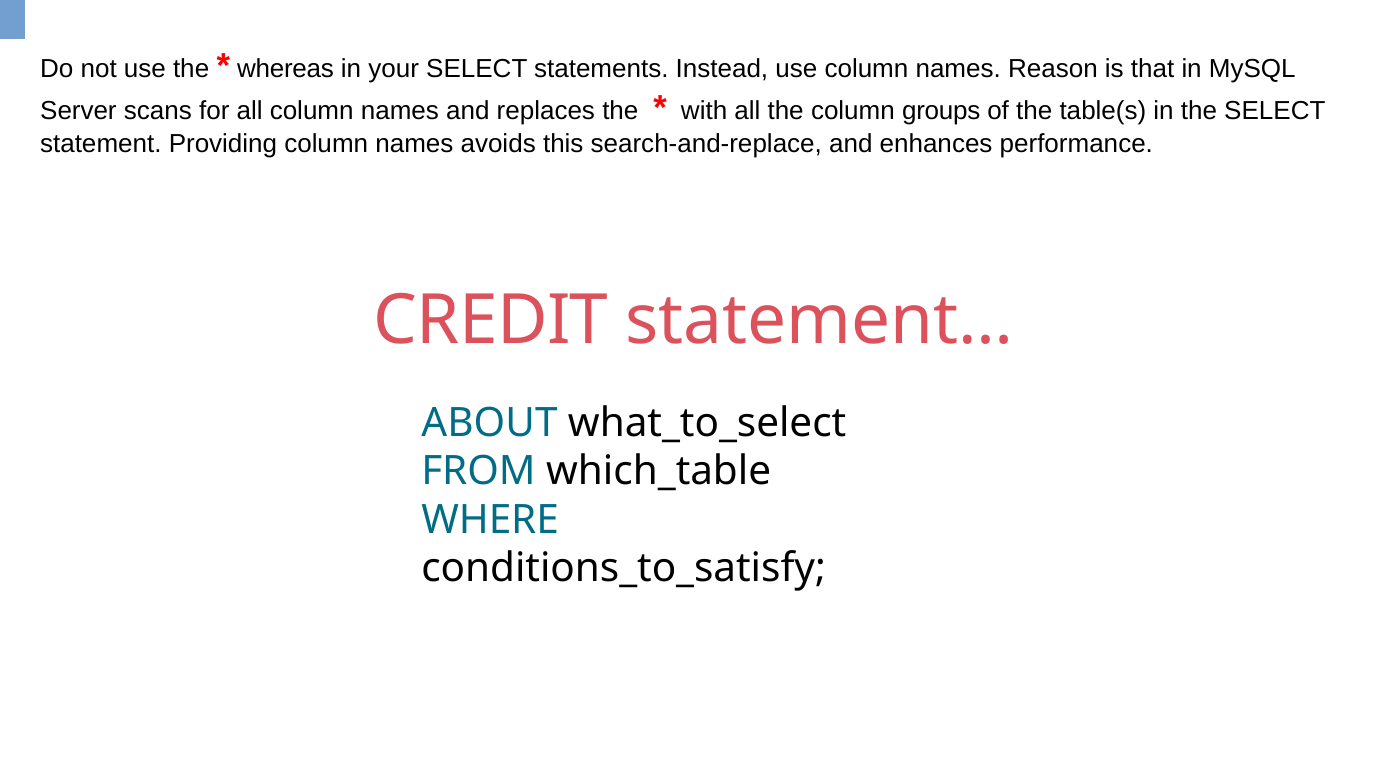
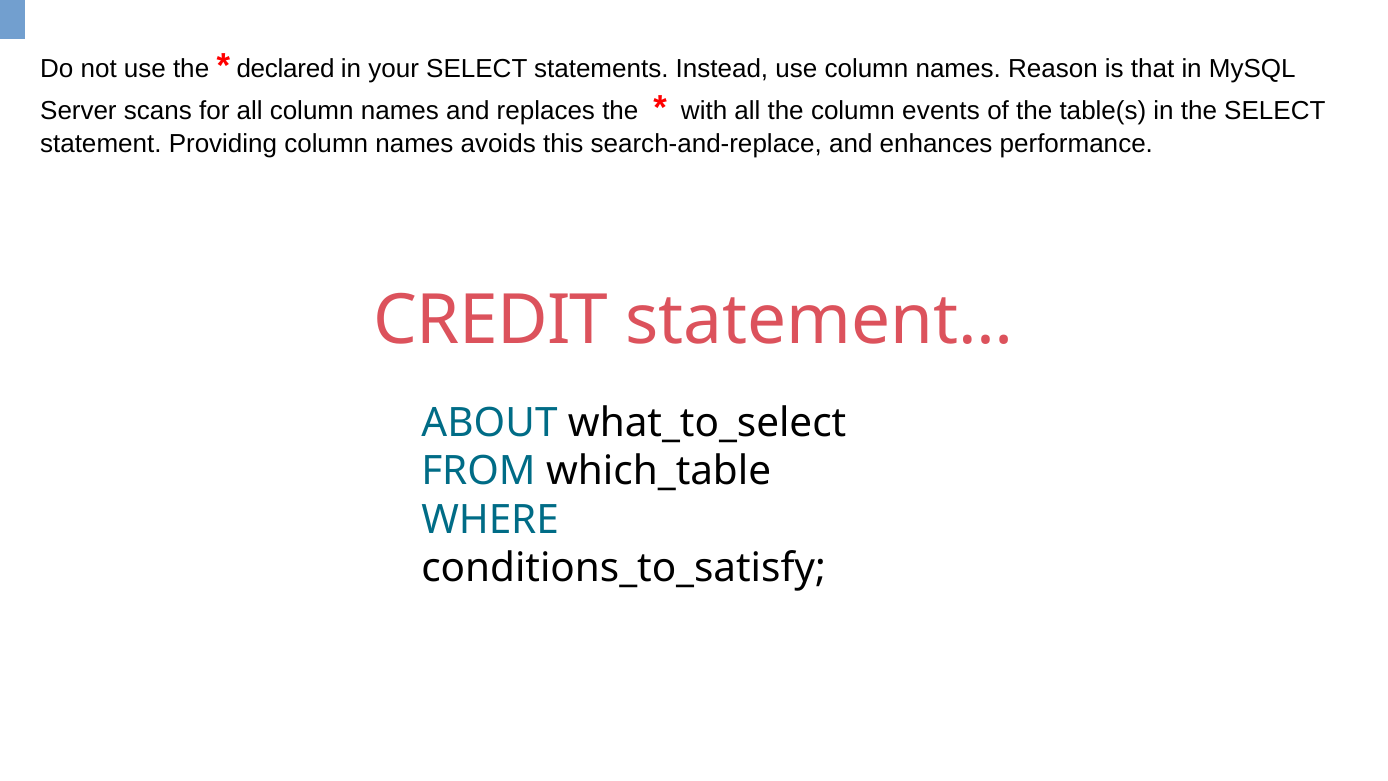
whereas: whereas -> declared
groups: groups -> events
